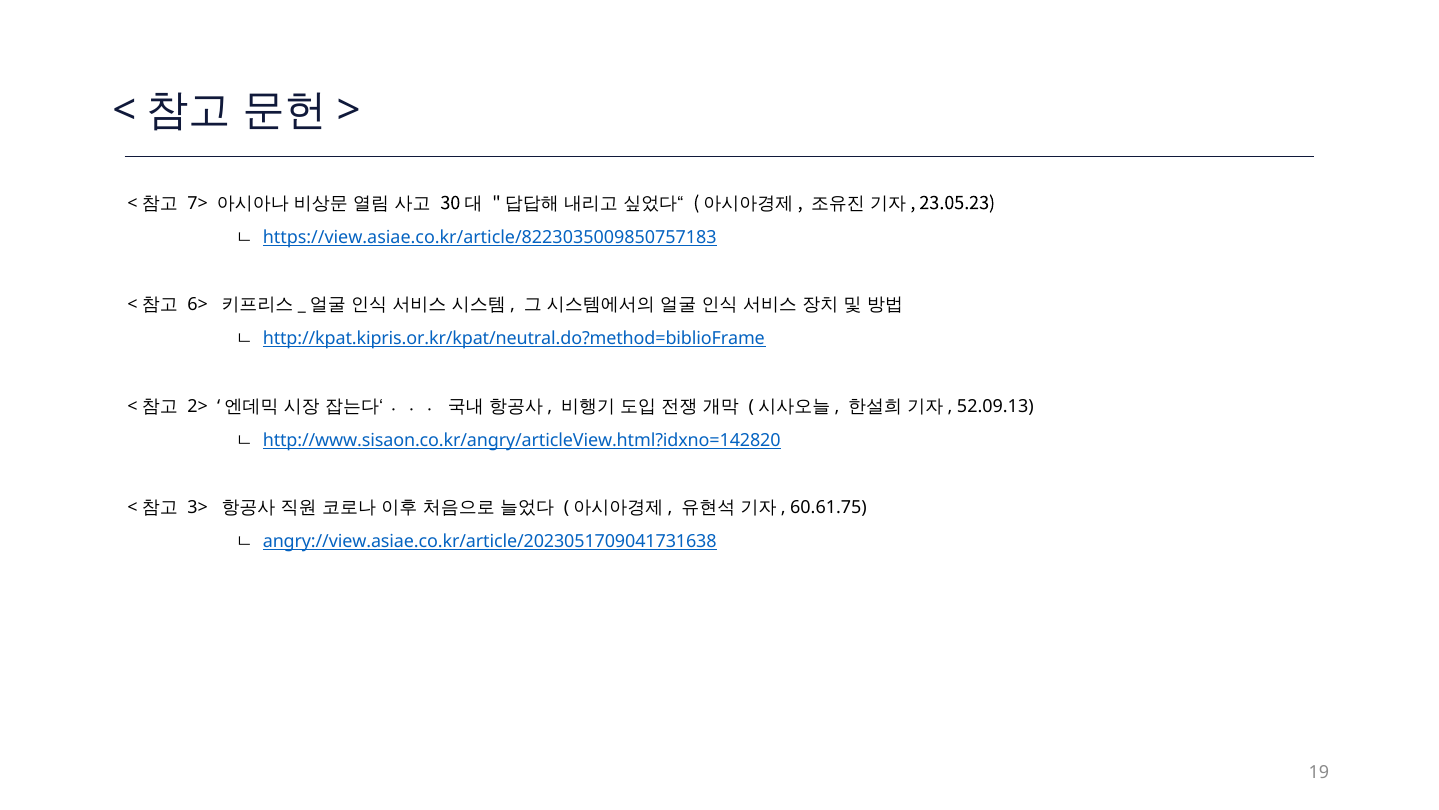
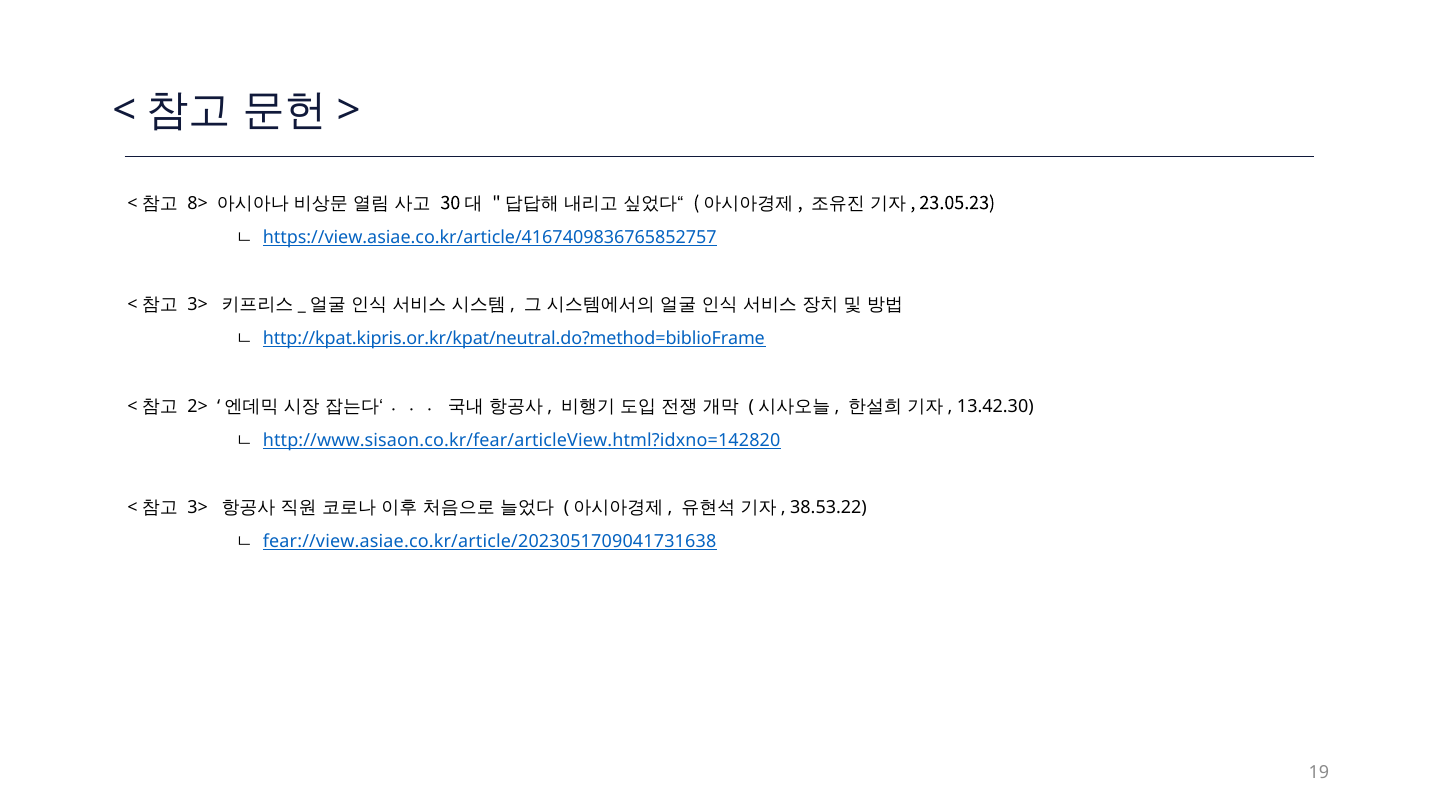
7>: 7> -> 8>
https://view.asiae.co.kr/article/8223035009850757183: https://view.asiae.co.kr/article/8223035009850757183 -> https://view.asiae.co.kr/article/4167409836765852757
6> at (198, 305): 6> -> 3>
52.09.13: 52.09.13 -> 13.42.30
http://www.sisaon.co.kr/angry/articleView.html?idxno=142820: http://www.sisaon.co.kr/angry/articleView.html?idxno=142820 -> http://www.sisaon.co.kr/fear/articleView.html?idxno=142820
60.61.75: 60.61.75 -> 38.53.22
angry://view.asiae.co.kr/article/2023051709041731638: angry://view.asiae.co.kr/article/2023051709041731638 -> fear://view.asiae.co.kr/article/2023051709041731638
